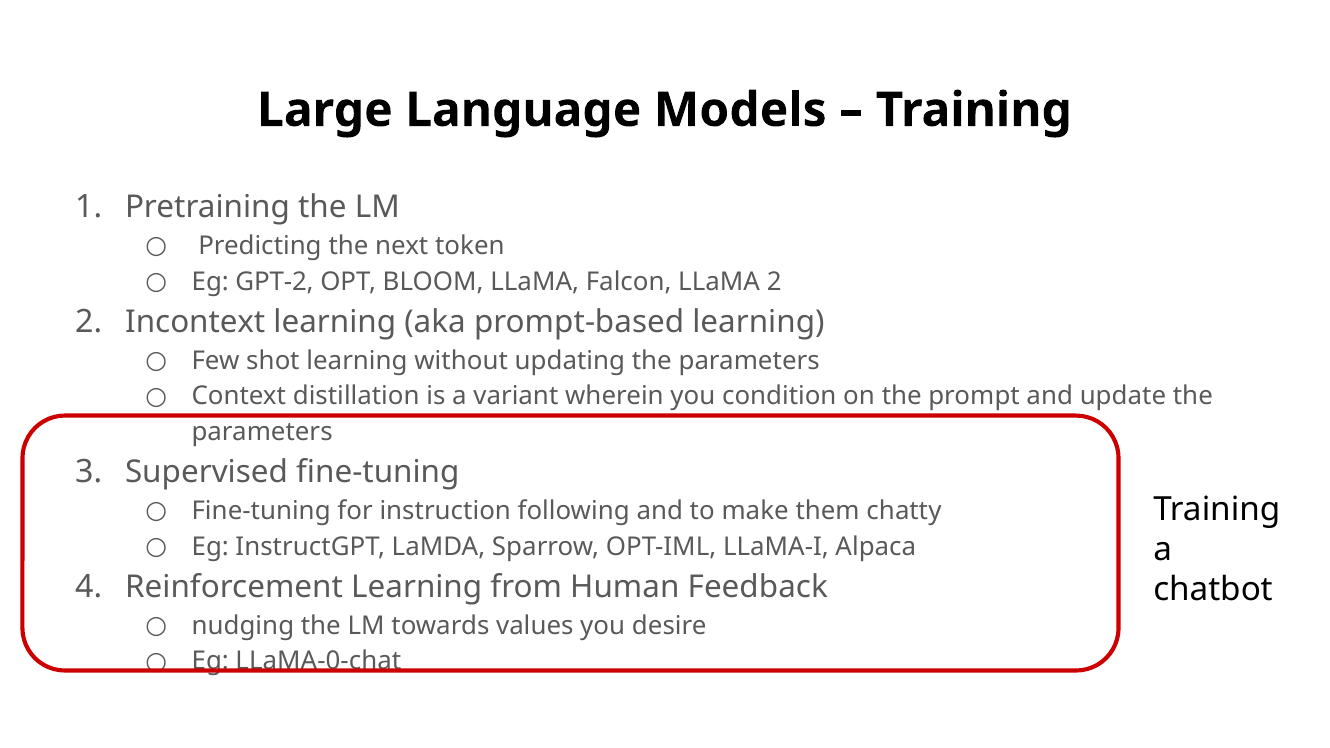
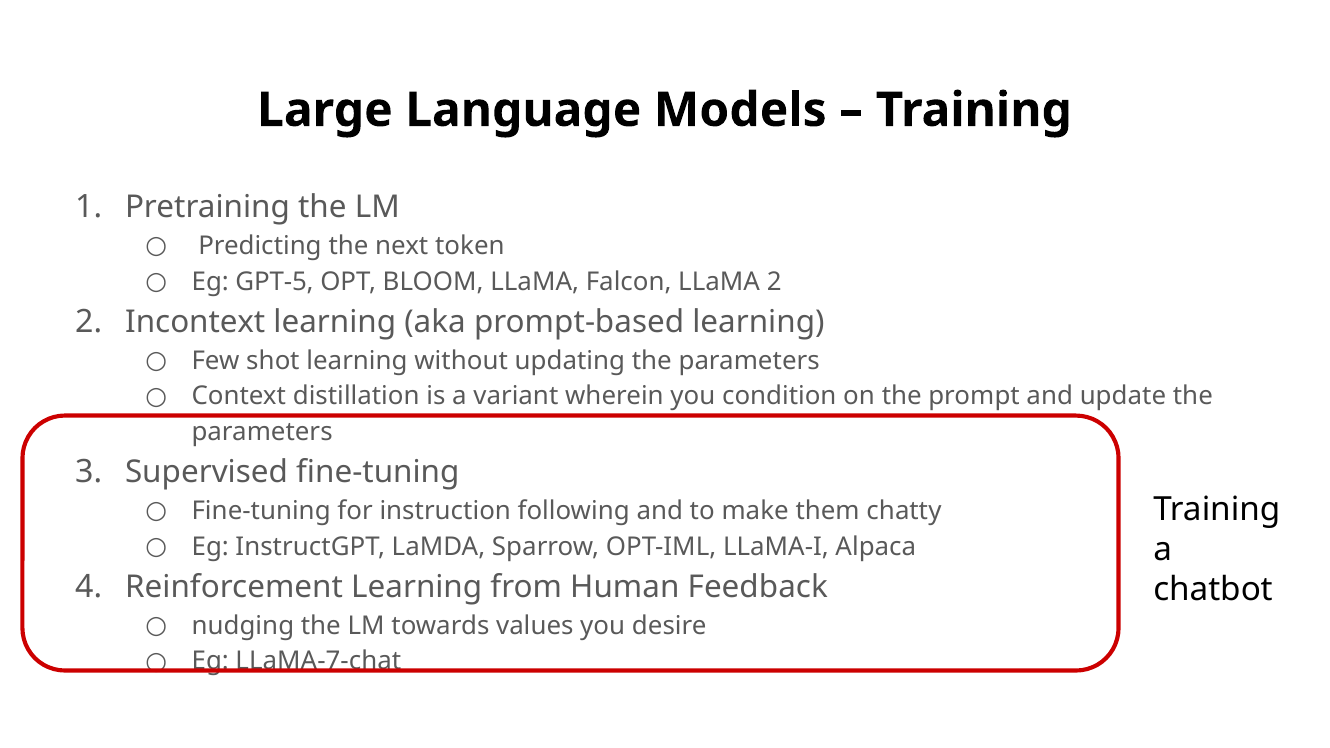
GPT-2: GPT-2 -> GPT-5
LLaMA-0-chat: LLaMA-0-chat -> LLaMA-7-chat
